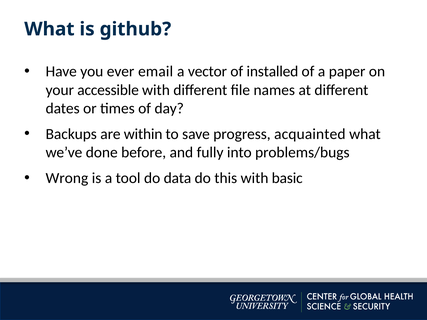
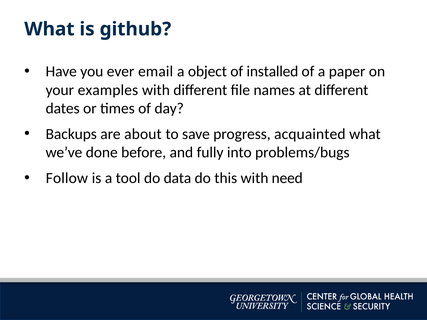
vector: vector -> object
accessible: accessible -> examples
within: within -> about
Wrong: Wrong -> Follow
basic: basic -> need
